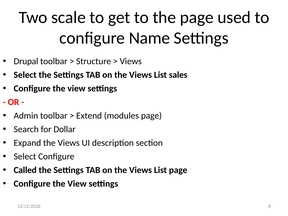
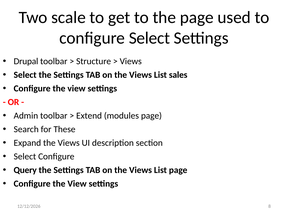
configure Name: Name -> Select
Dollar: Dollar -> These
Called: Called -> Query
